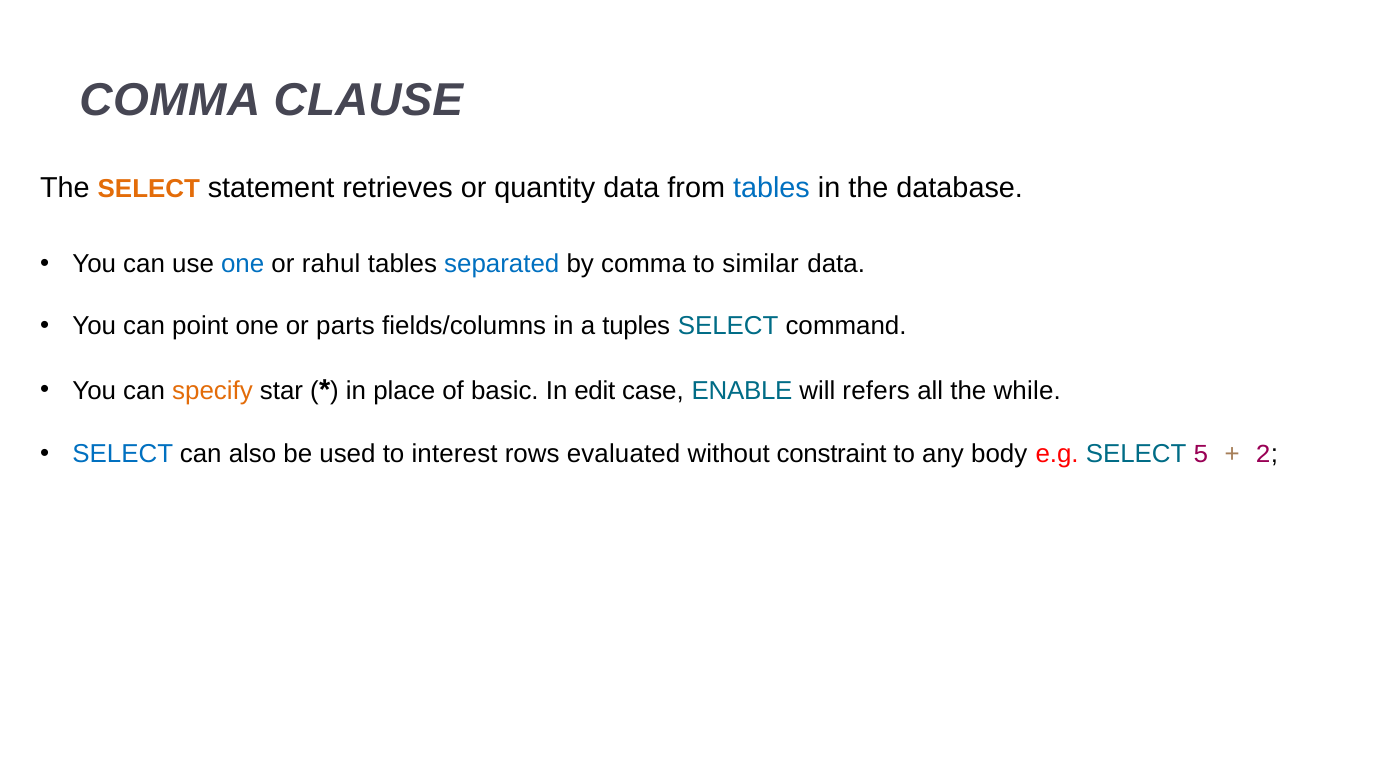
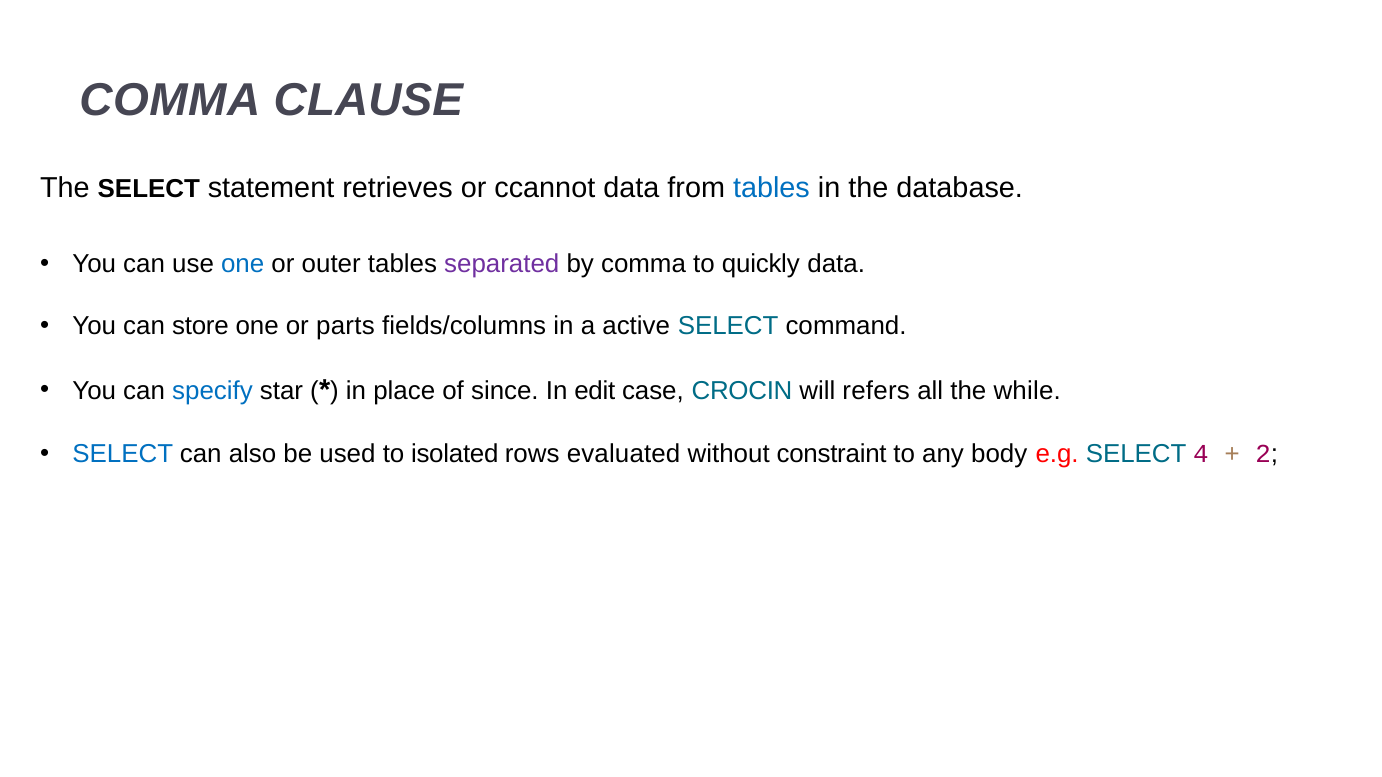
SELECT at (149, 189) colour: orange -> black
quantity: quantity -> ccannot
rahul: rahul -> outer
separated colour: blue -> purple
similar: similar -> quickly
point: point -> store
tuples: tuples -> active
specify colour: orange -> blue
basic: basic -> since
ENABLE: ENABLE -> CROCIN
interest: interest -> isolated
5: 5 -> 4
